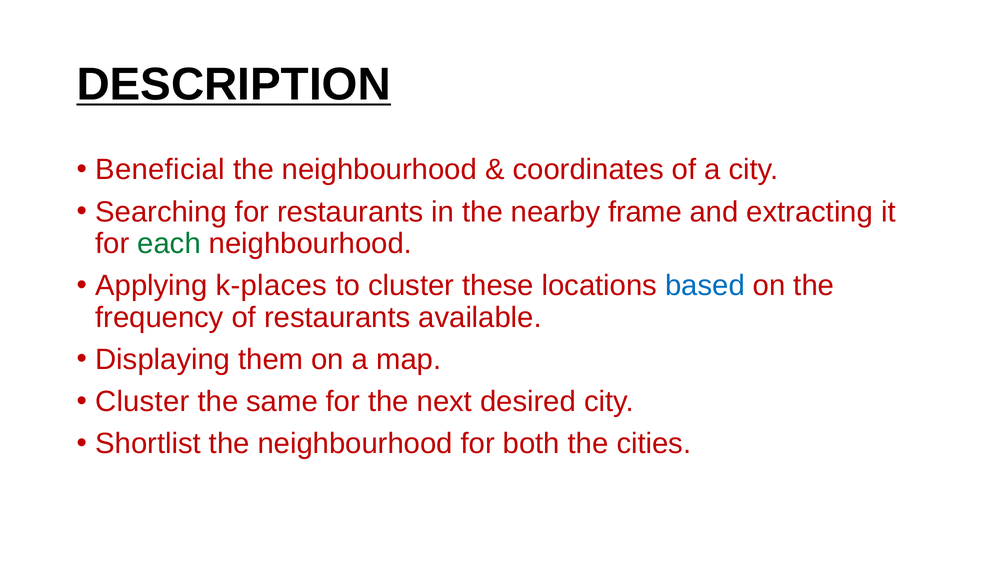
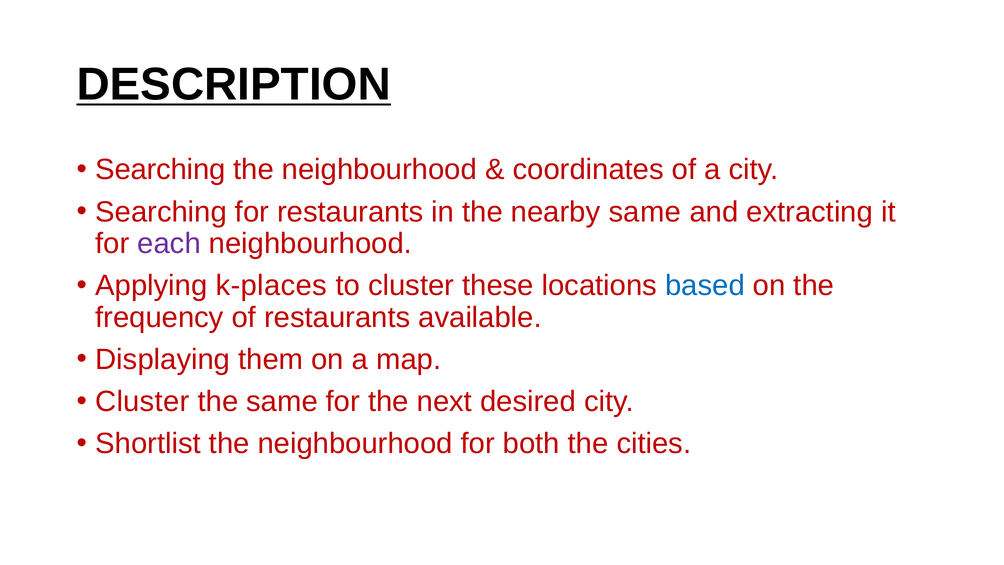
Beneficial at (160, 170): Beneficial -> Searching
nearby frame: frame -> same
each colour: green -> purple
